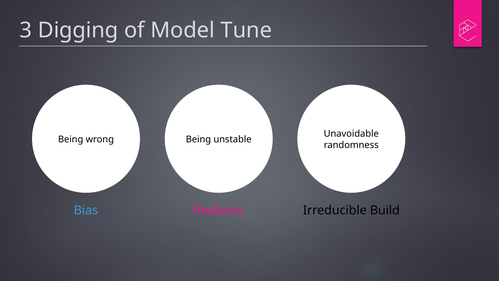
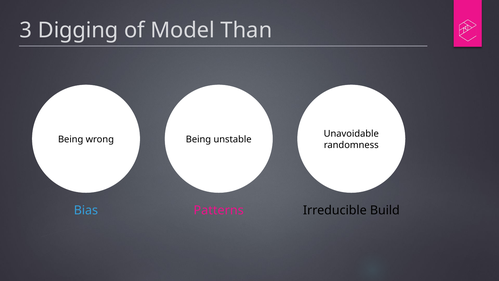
Tune: Tune -> Than
Reduces: Reduces -> Patterns
